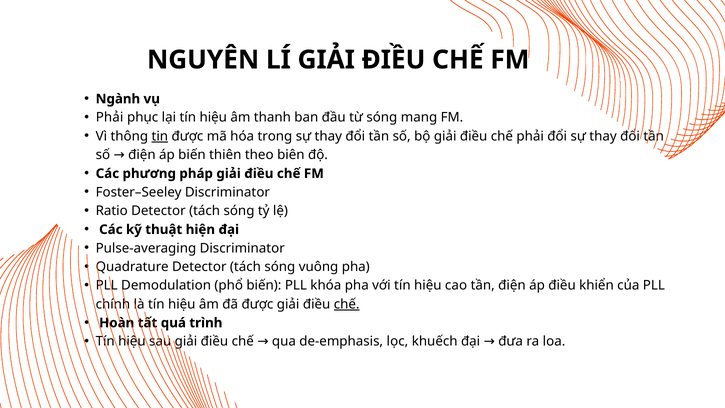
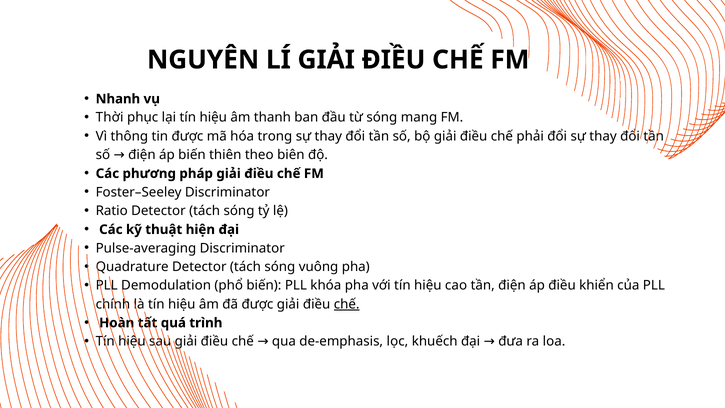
Ngành: Ngành -> Nhanh
Phải at (110, 118): Phải -> Thời
tin underline: present -> none
